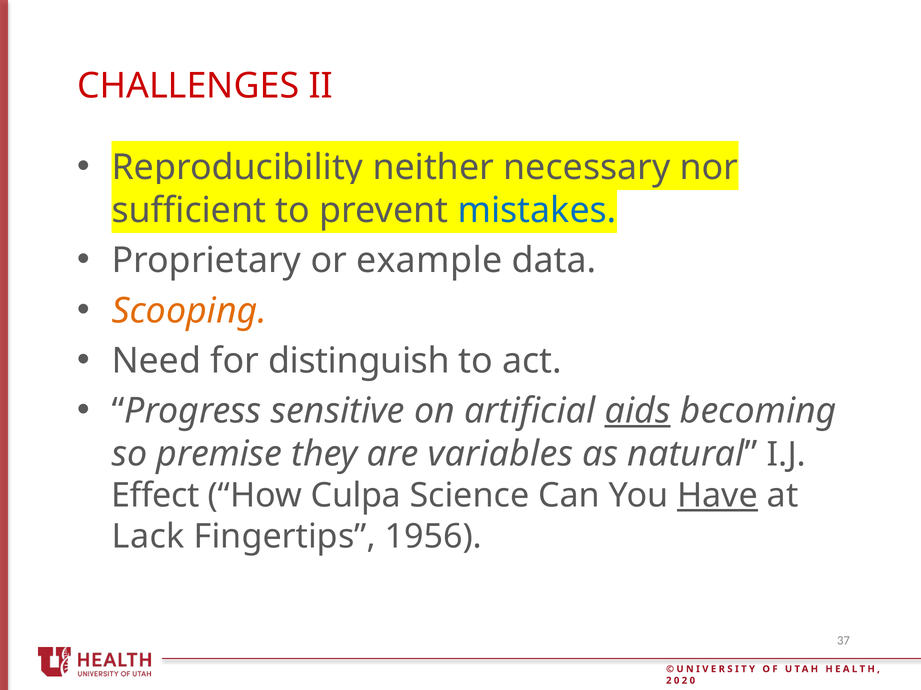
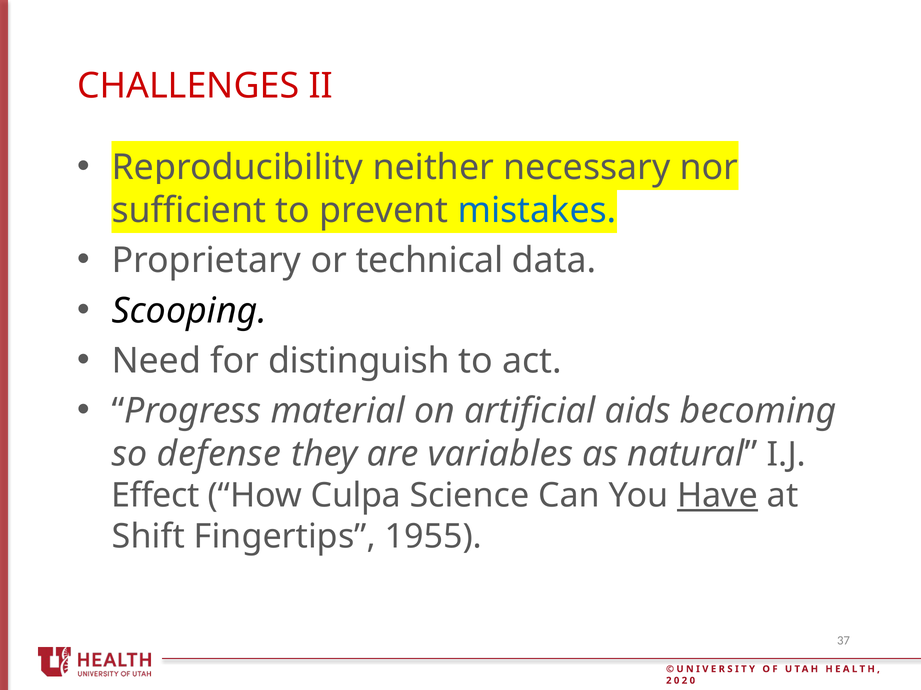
example: example -> technical
Scooping colour: orange -> black
sensitive: sensitive -> material
aids underline: present -> none
premise: premise -> defense
Lack: Lack -> Shift
1956: 1956 -> 1955
